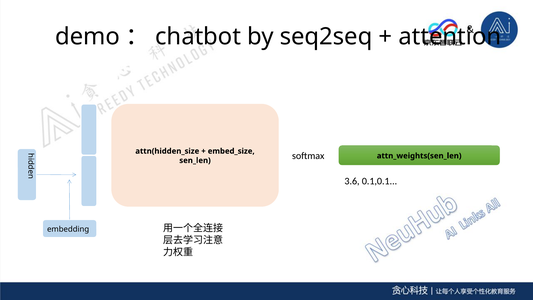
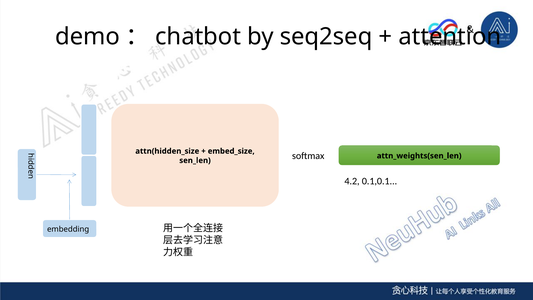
3.6: 3.6 -> 4.2
